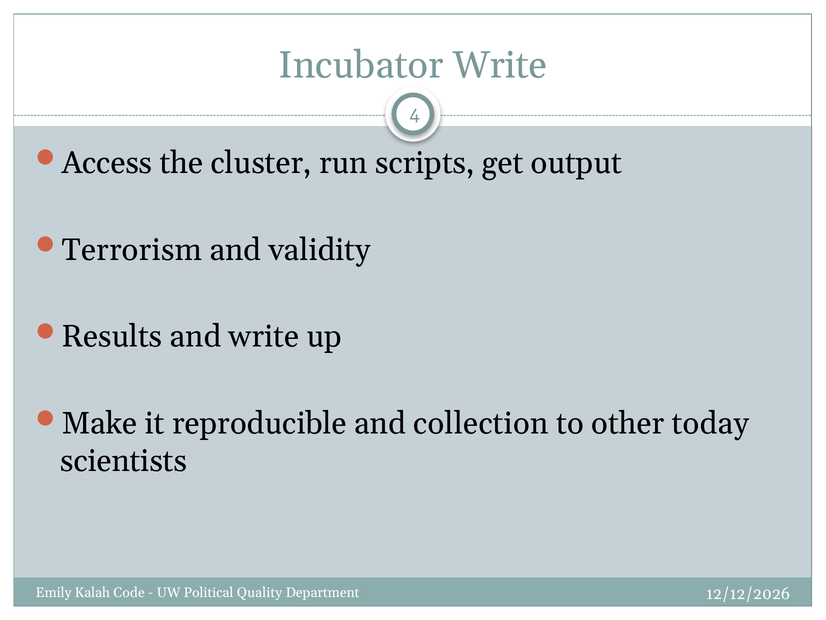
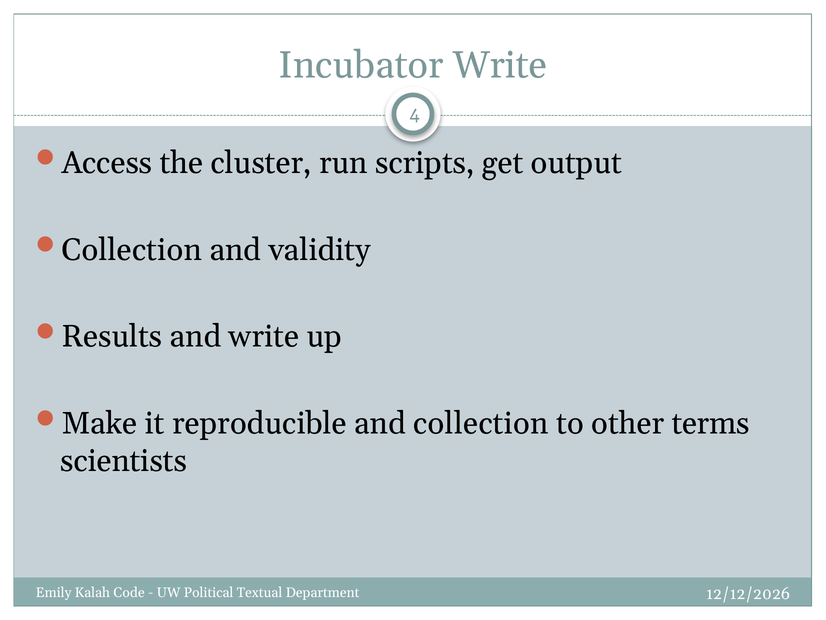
Terrorism at (132, 250): Terrorism -> Collection
today: today -> terms
Quality: Quality -> Textual
